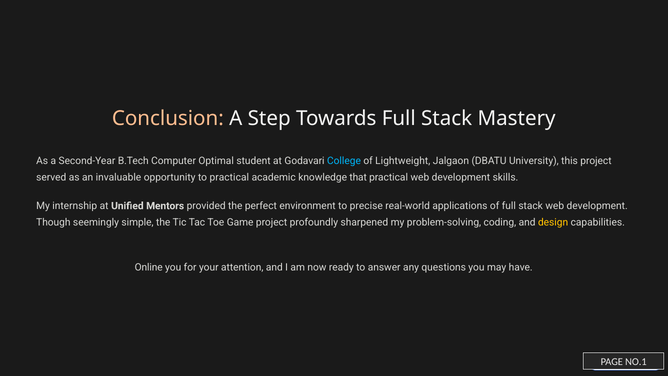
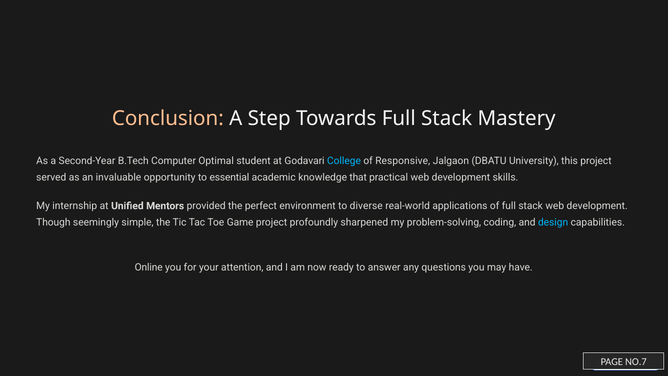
Lightweight: Lightweight -> Responsive
to practical: practical -> essential
precise: precise -> diverse
design colour: yellow -> light blue
NO.1: NO.1 -> NO.7
